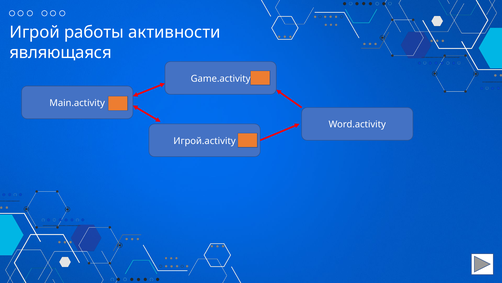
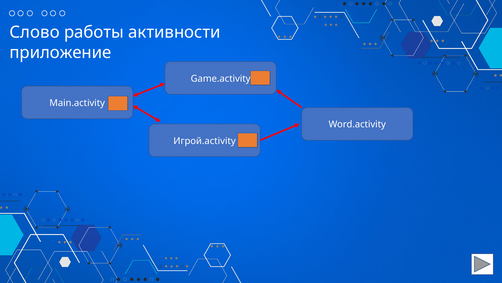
Игрой: Игрой -> Слово
являющаяся: являющаяся -> приложение
